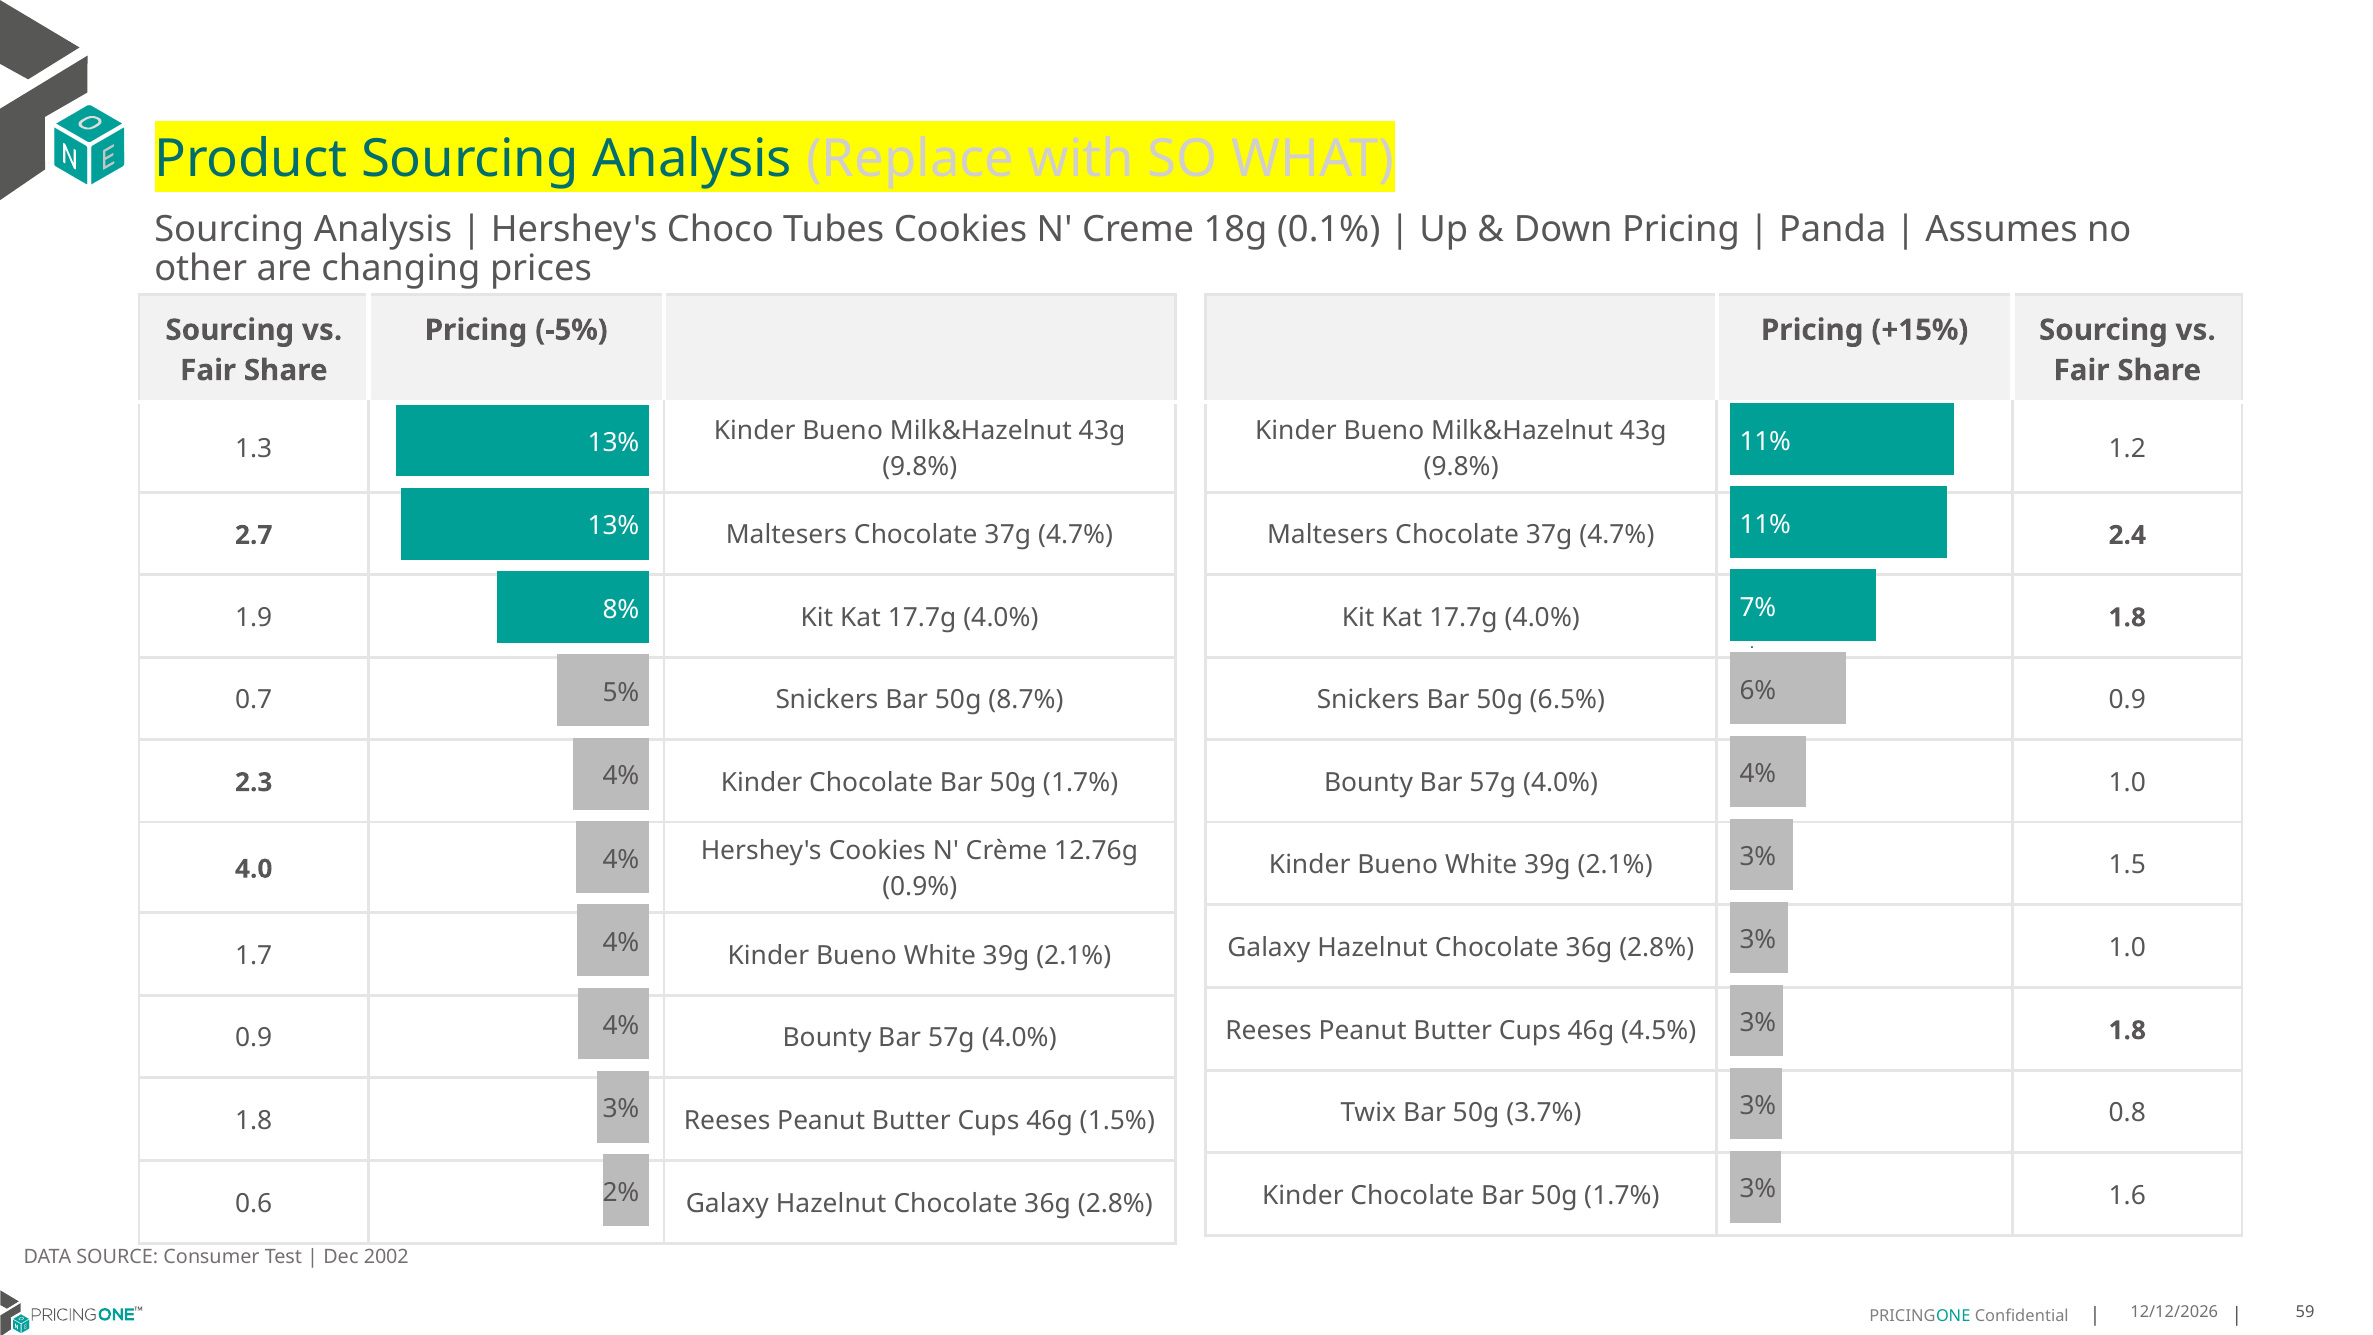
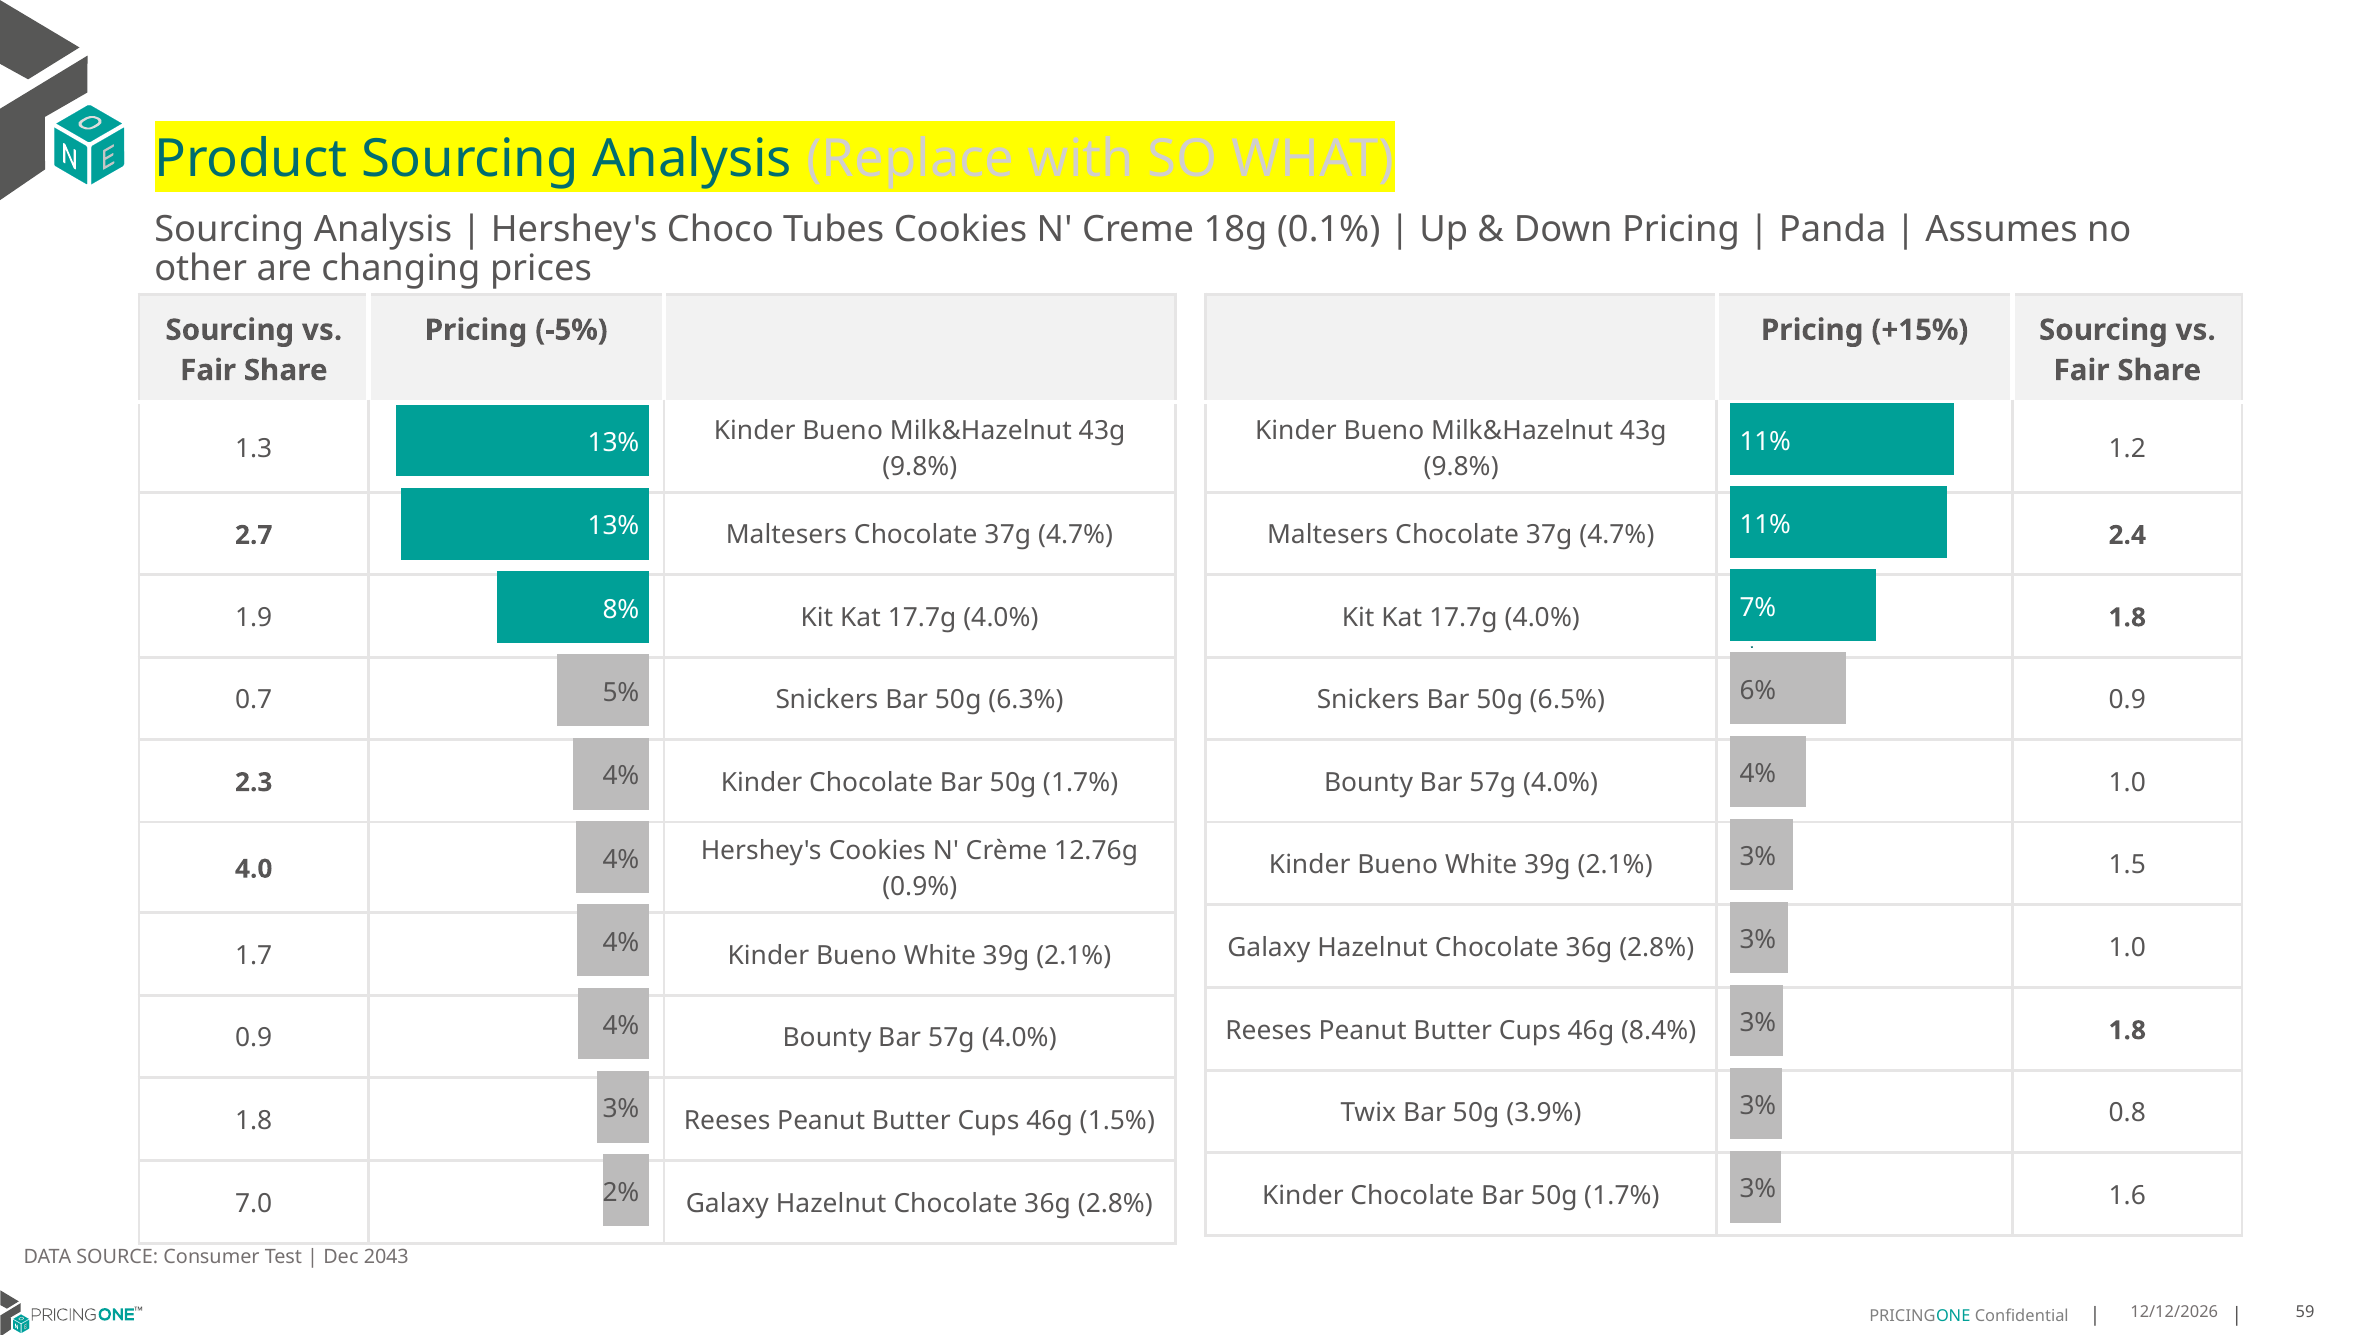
8.7%: 8.7% -> 6.3%
4.5%: 4.5% -> 8.4%
3.7%: 3.7% -> 3.9%
0.6: 0.6 -> 7.0
2002: 2002 -> 2043
